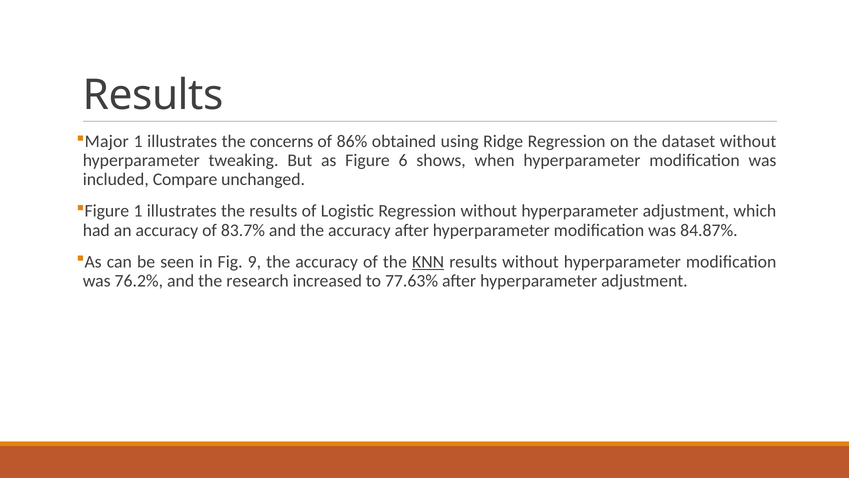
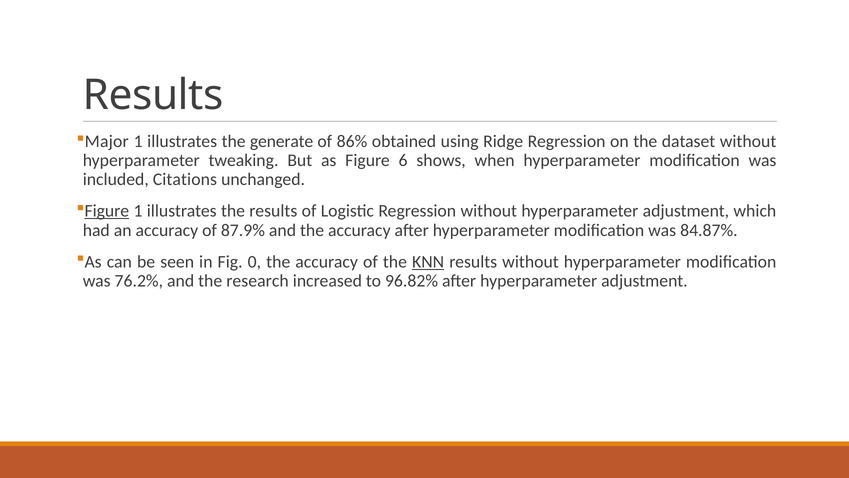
concerns: concerns -> generate
Compare: Compare -> Citations
Figure at (107, 211) underline: none -> present
83.7%: 83.7% -> 87.9%
9: 9 -> 0
77.63%: 77.63% -> 96.82%
